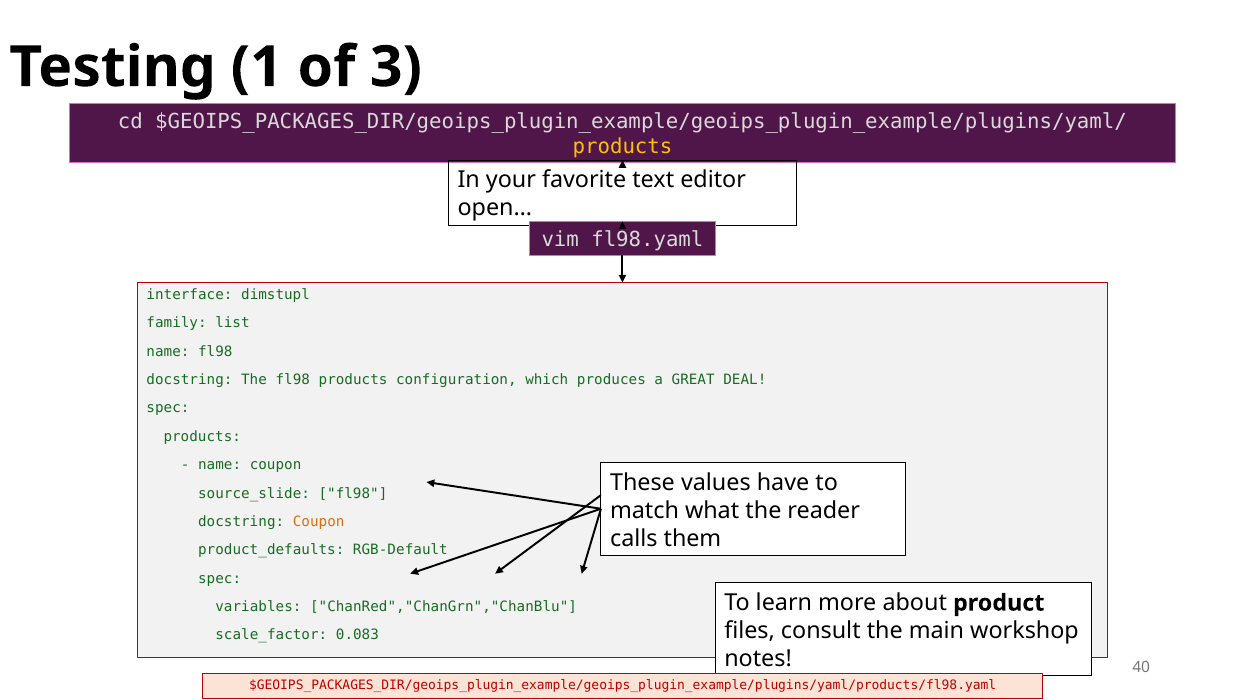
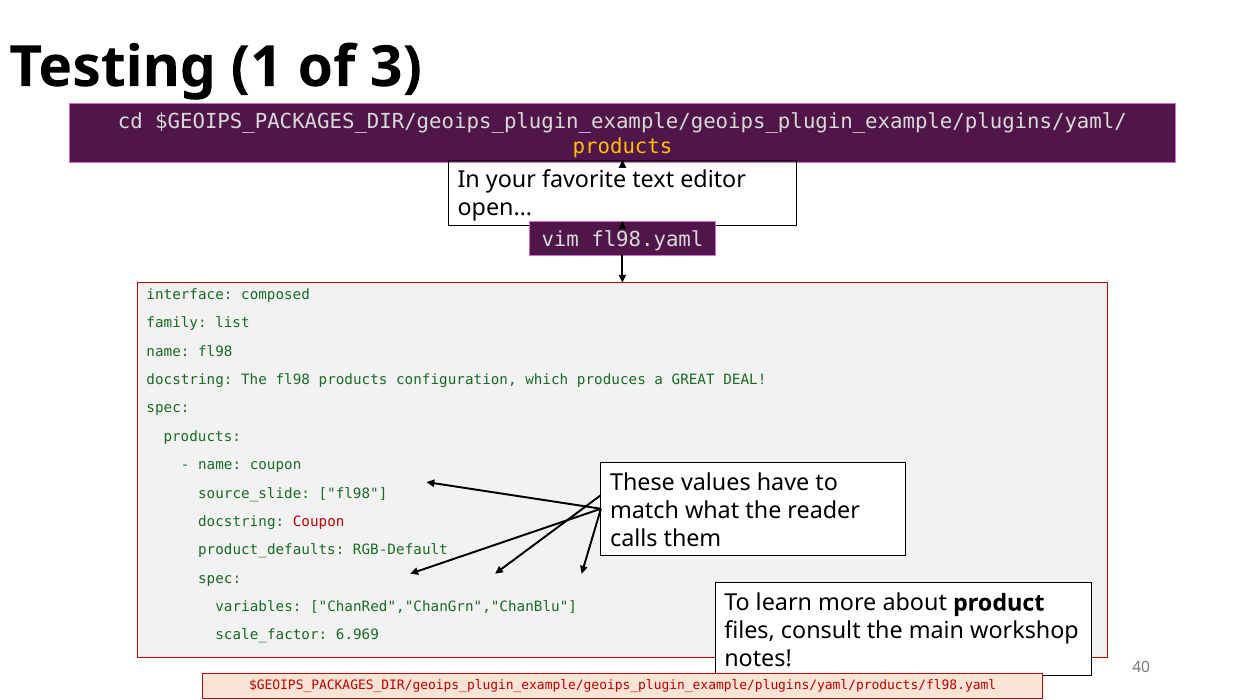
dimstupl: dimstupl -> composed
Coupon at (319, 522) colour: orange -> red
0.083: 0.083 -> 6.969
